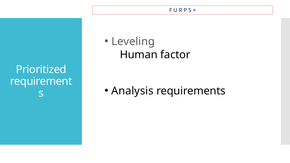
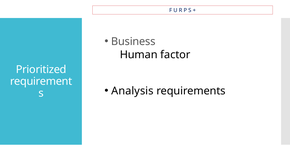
Leveling: Leveling -> Business
